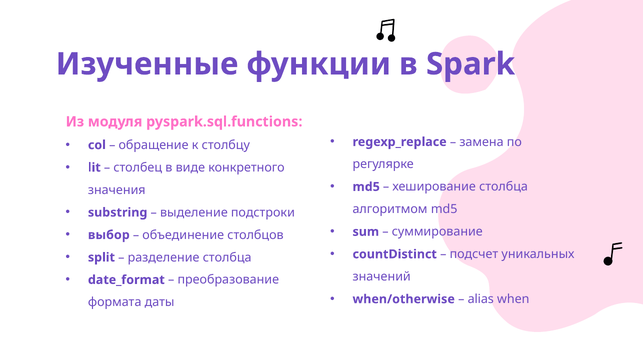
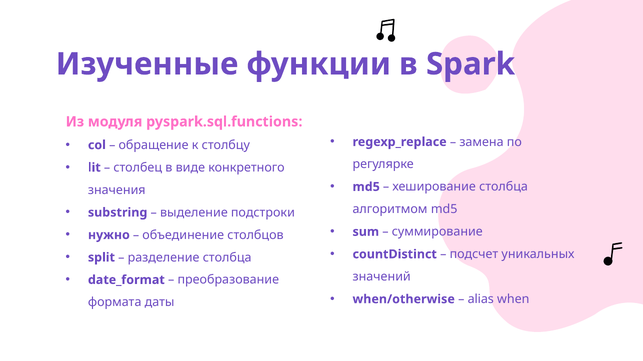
выбор: выбор -> нужно
